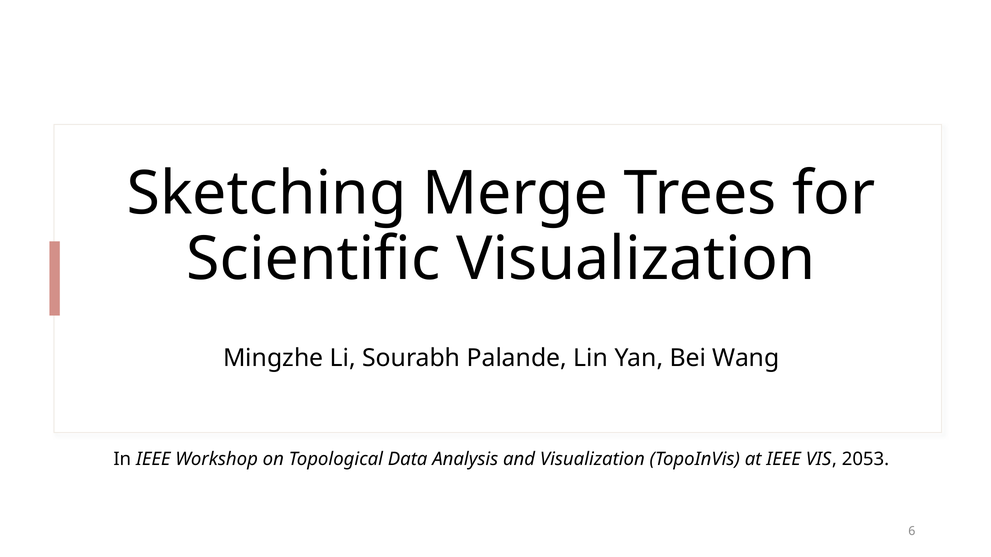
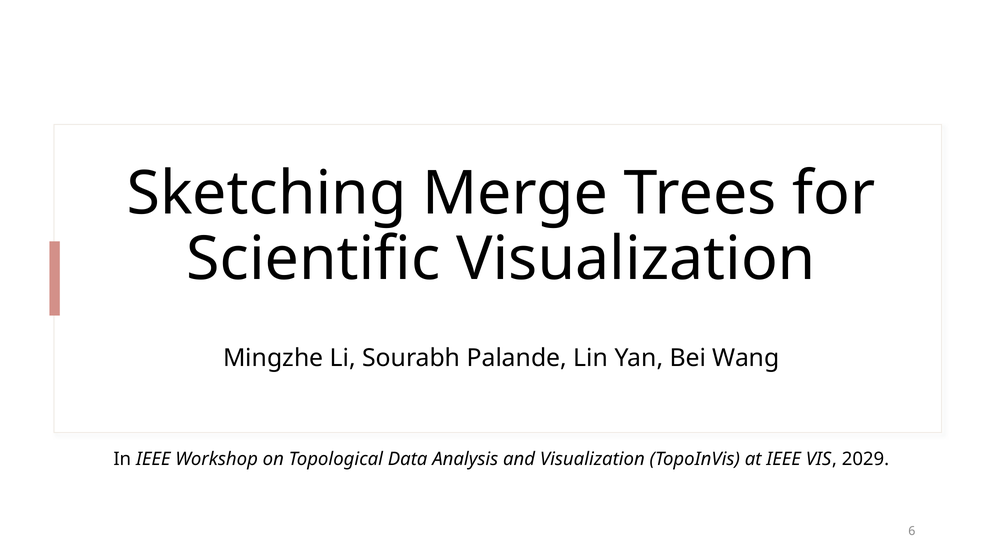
2053: 2053 -> 2029
